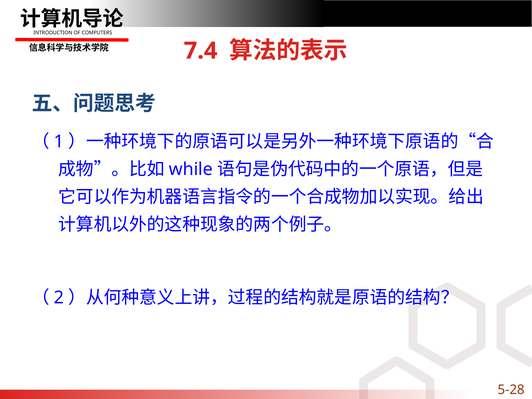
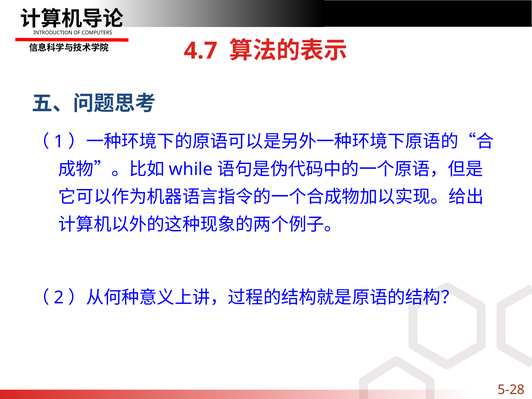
7.4: 7.4 -> 4.7
